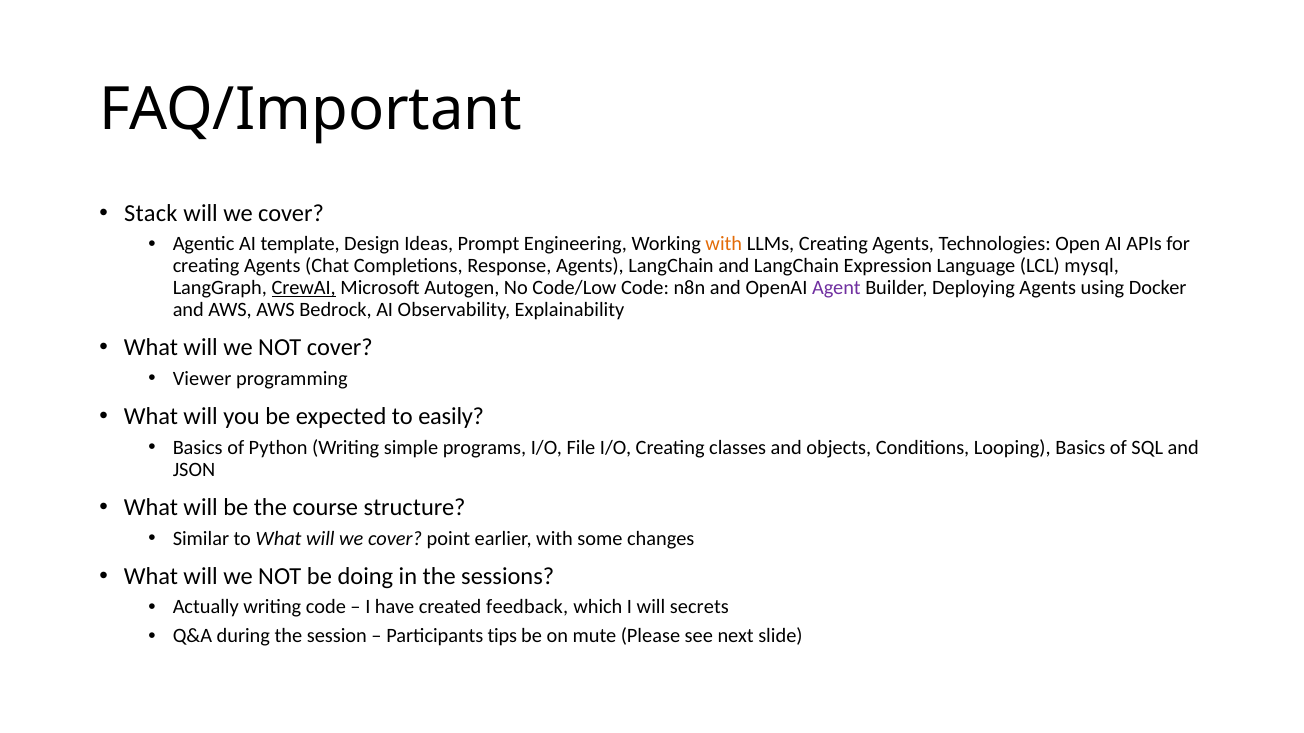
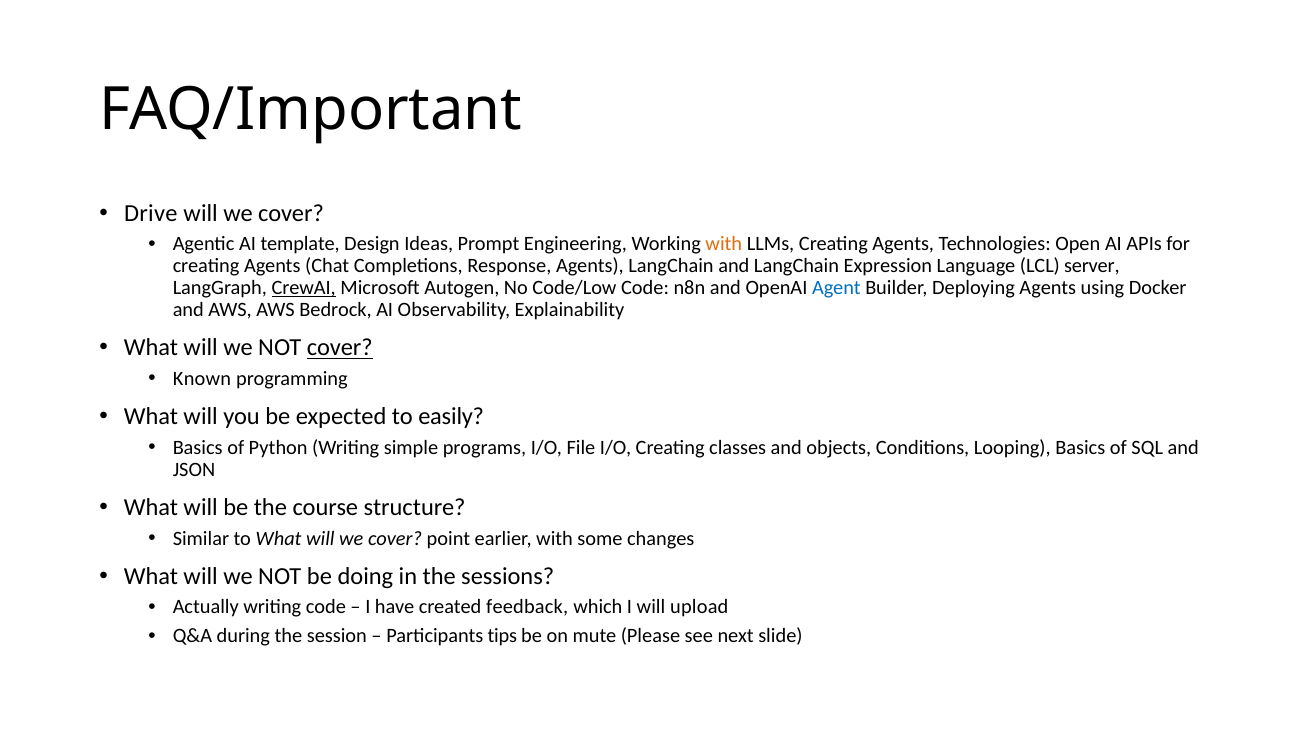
Stack: Stack -> Drive
mysql: mysql -> server
Agent colour: purple -> blue
cover at (340, 348) underline: none -> present
Viewer: Viewer -> Known
secrets: secrets -> upload
